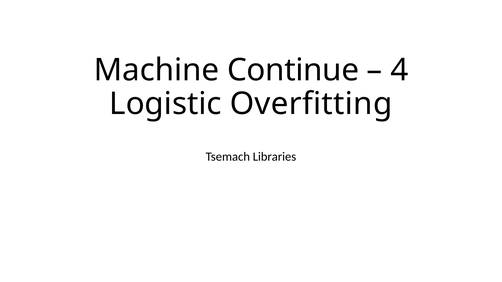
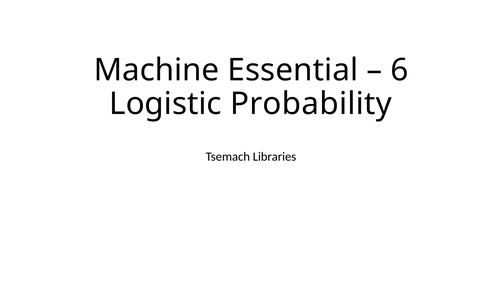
Continue: Continue -> Essential
4: 4 -> 6
Overfitting: Overfitting -> Probability
